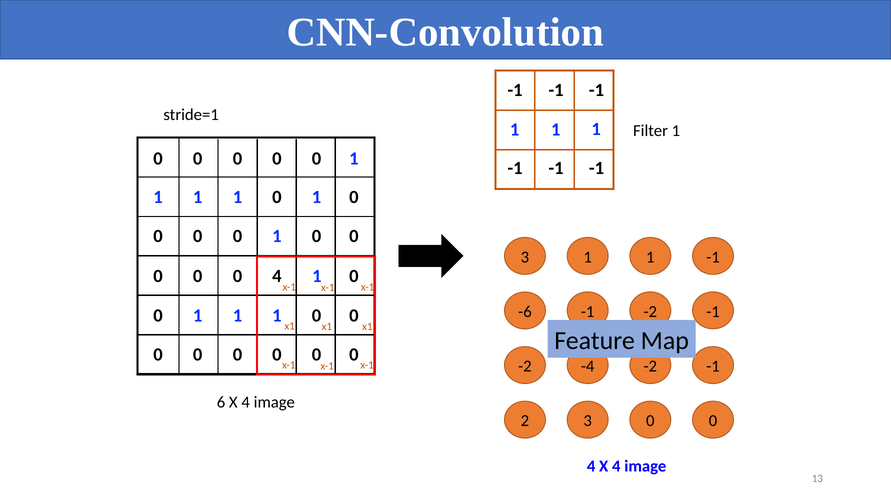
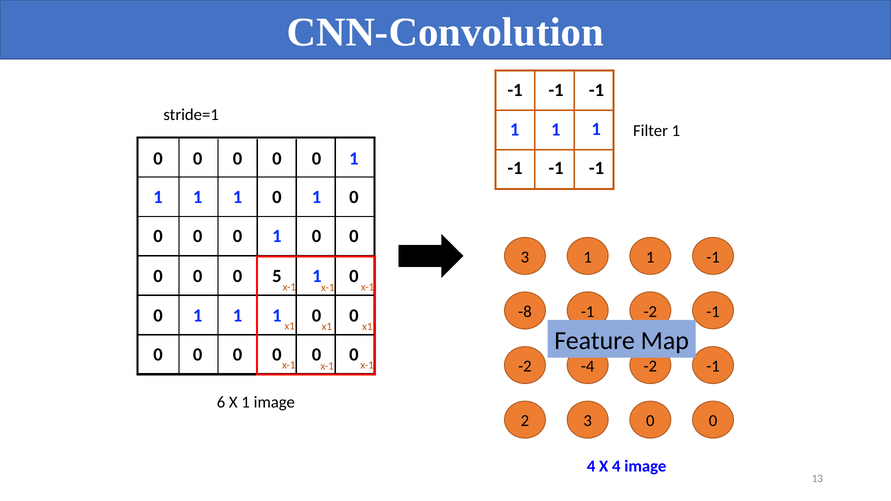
0 4: 4 -> 5
-6: -6 -> -8
6 X 4: 4 -> 1
